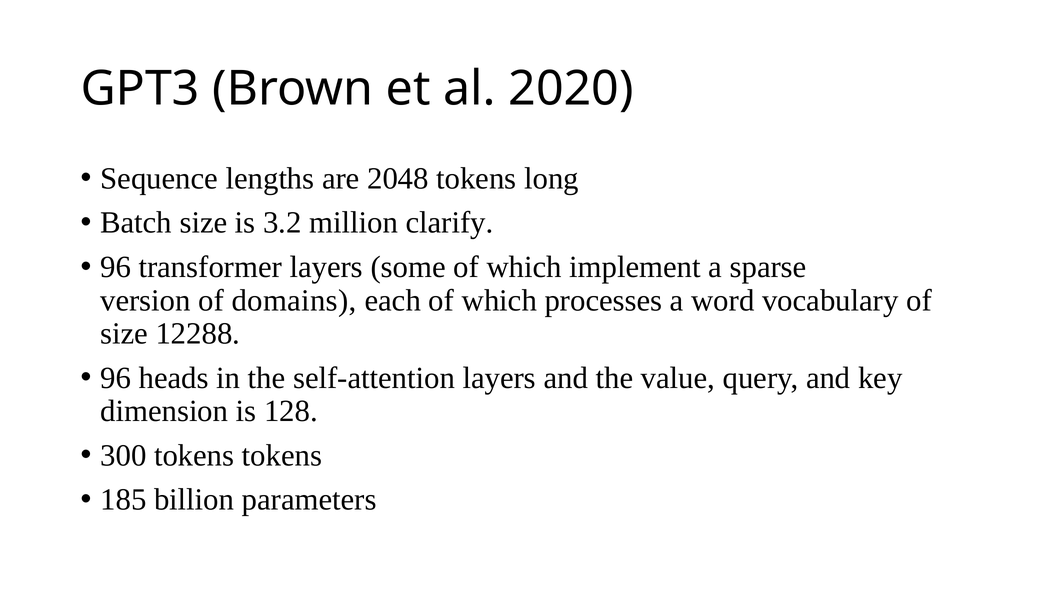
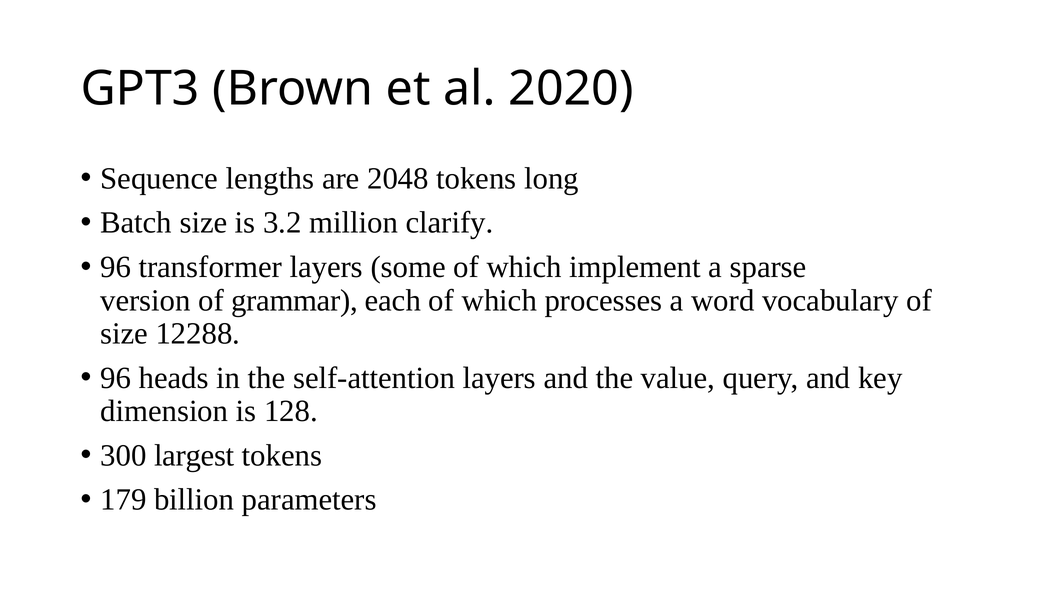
domains: domains -> grammar
300 tokens: tokens -> largest
185: 185 -> 179
